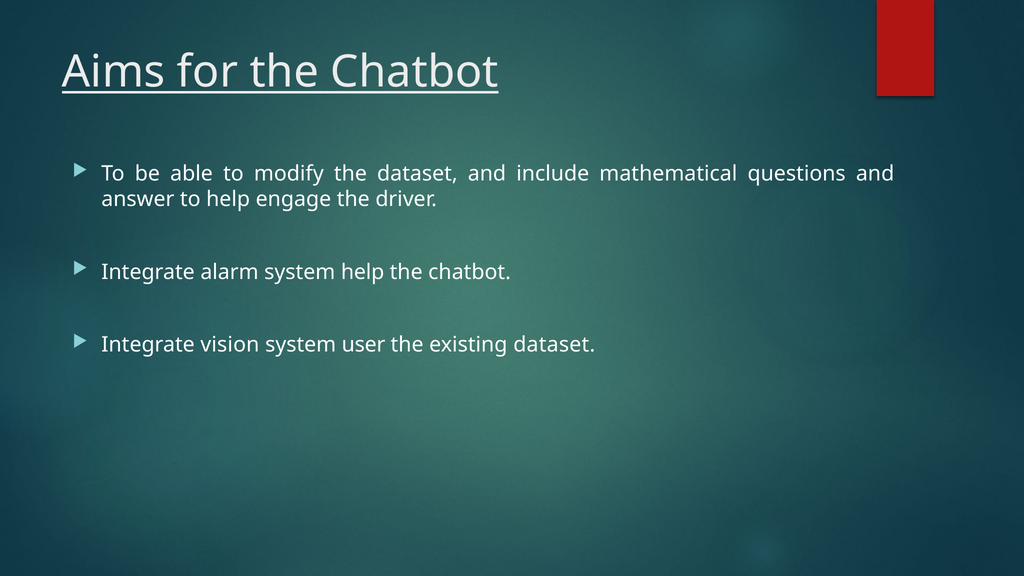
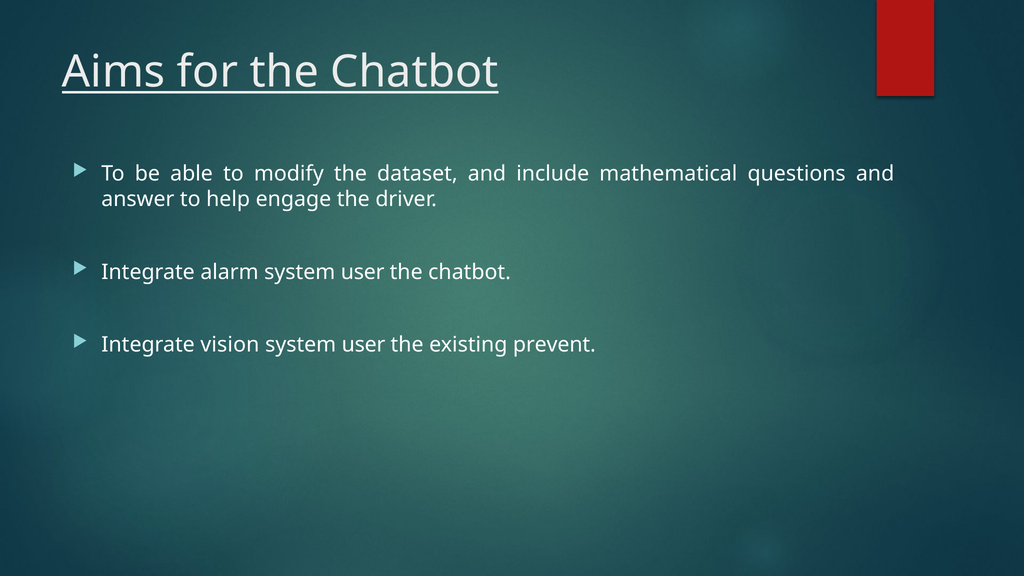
alarm system help: help -> user
existing dataset: dataset -> prevent
